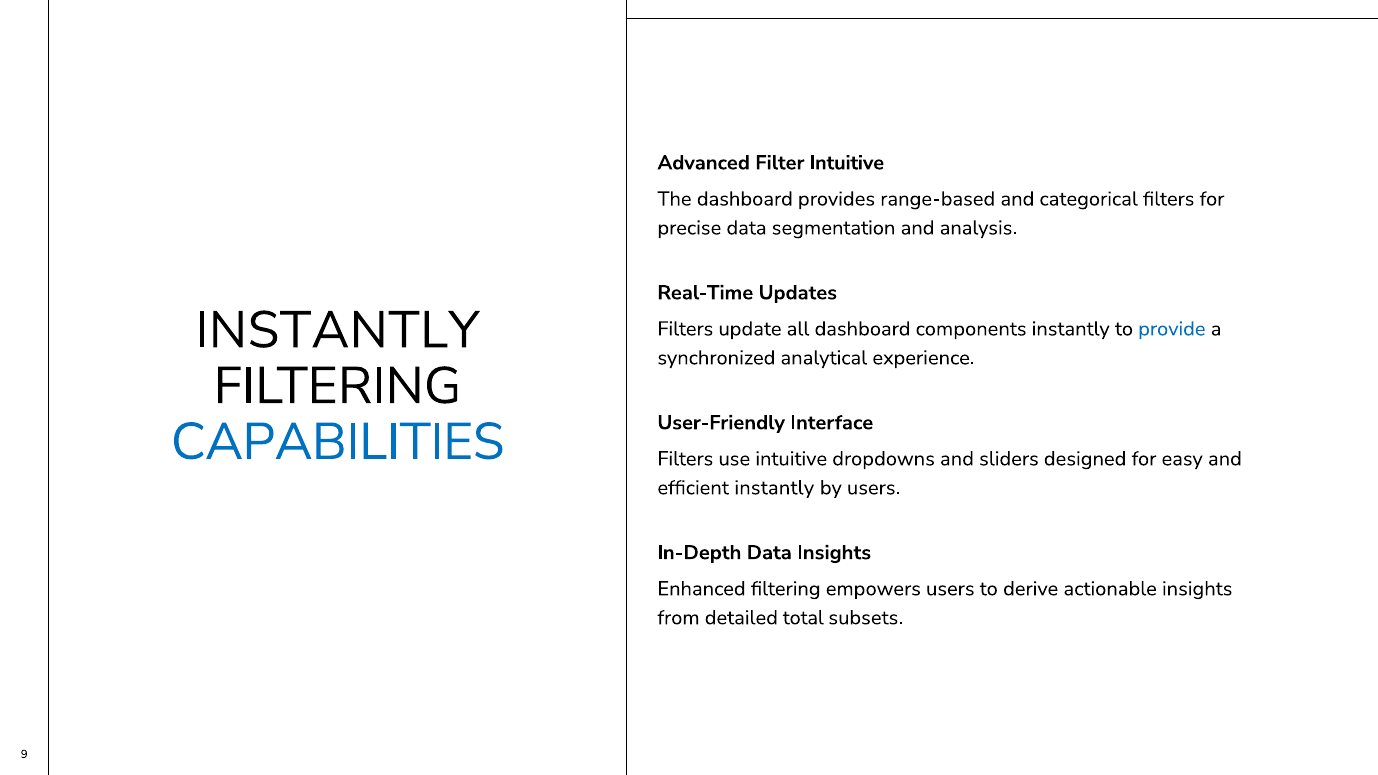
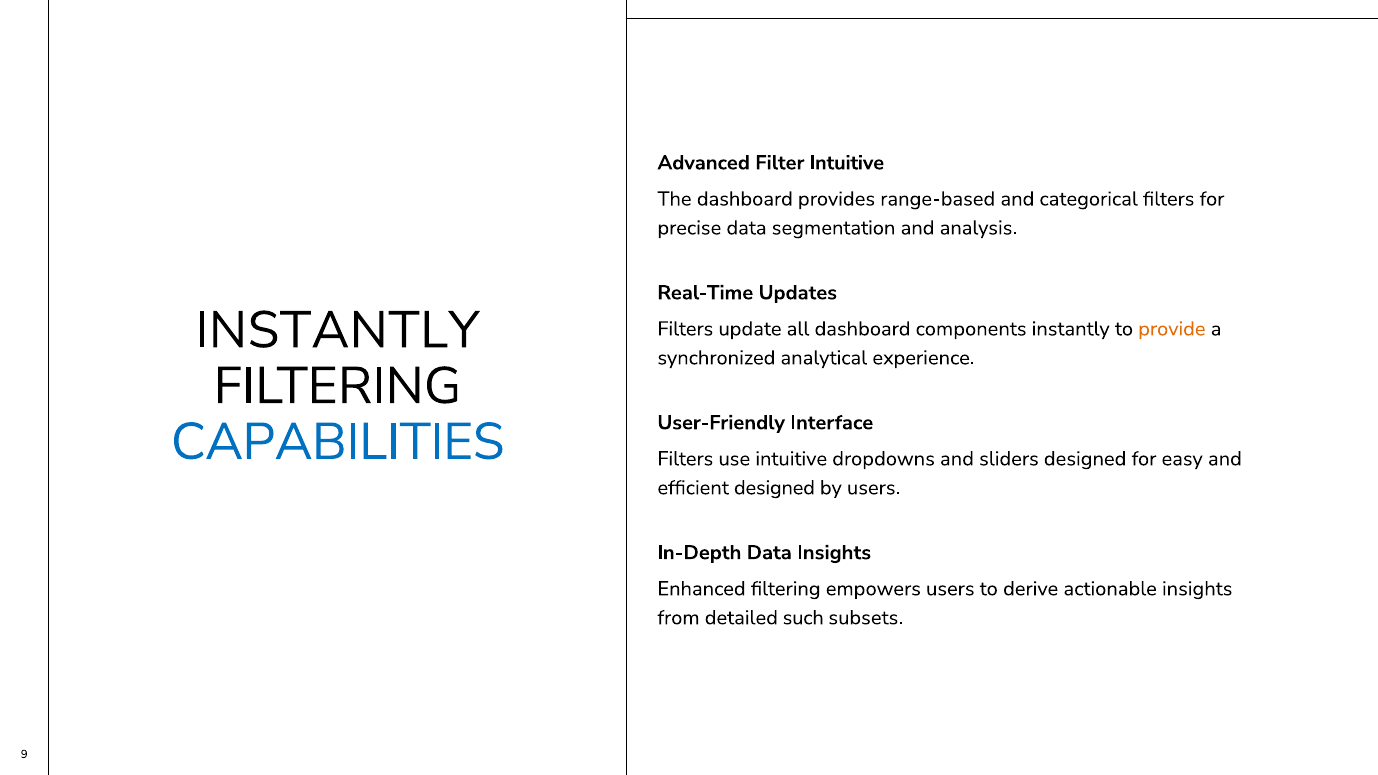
provide colour: blue -> orange
efficient instantly: instantly -> designed
total: total -> such
